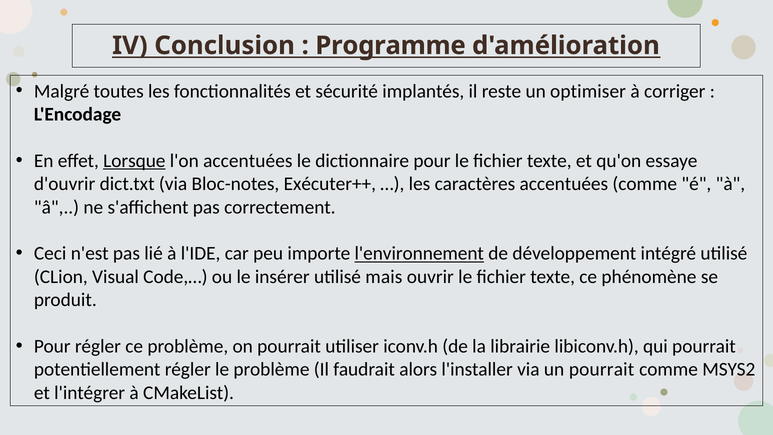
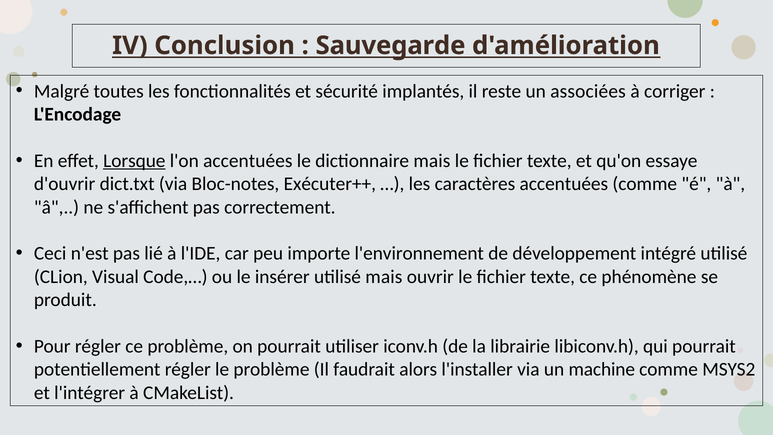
Programme: Programme -> Sauvegarde
optimiser: optimiser -> associées
dictionnaire pour: pour -> mais
l'environnement underline: present -> none
un pourrait: pourrait -> machine
